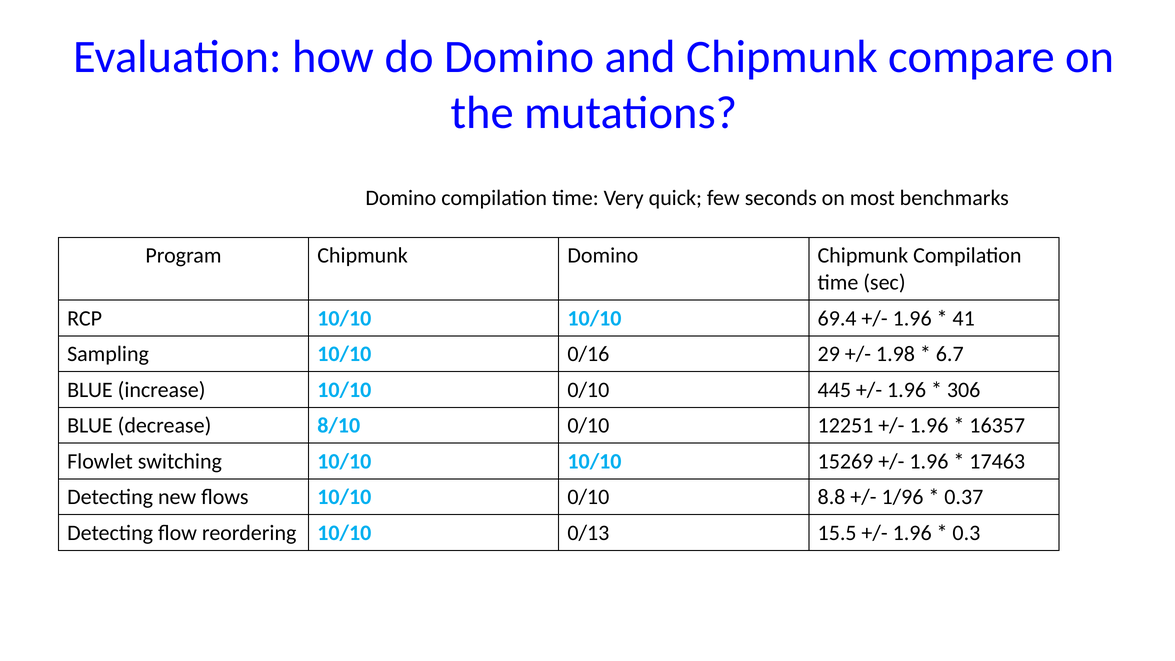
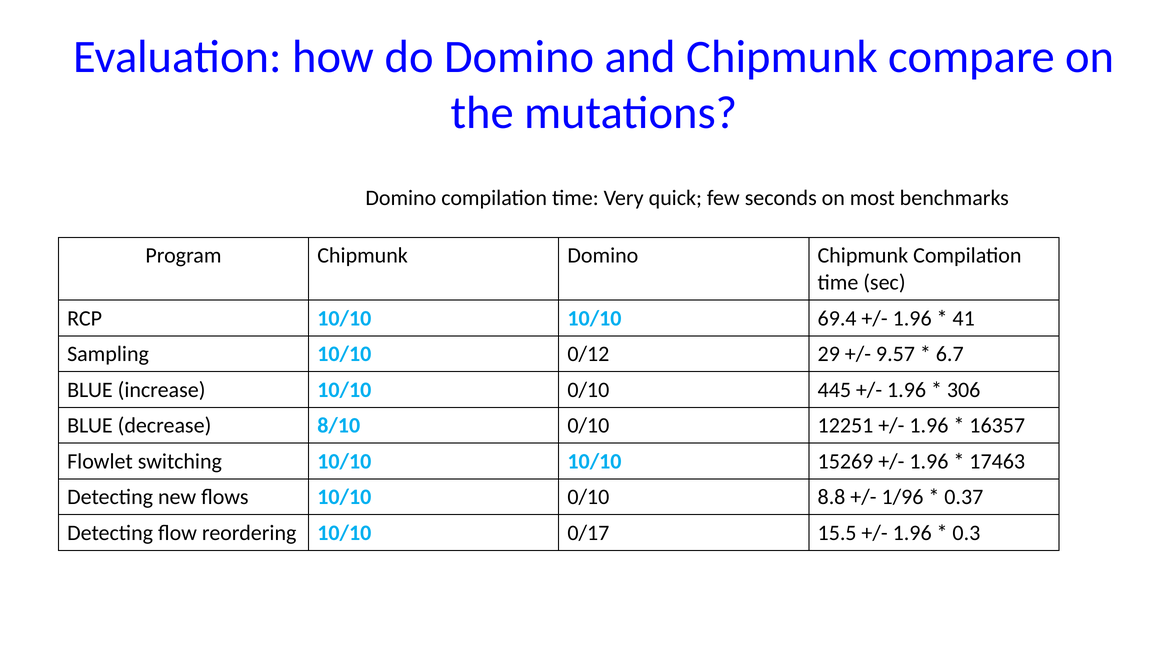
0/16: 0/16 -> 0/12
1.98: 1.98 -> 9.57
0/13: 0/13 -> 0/17
